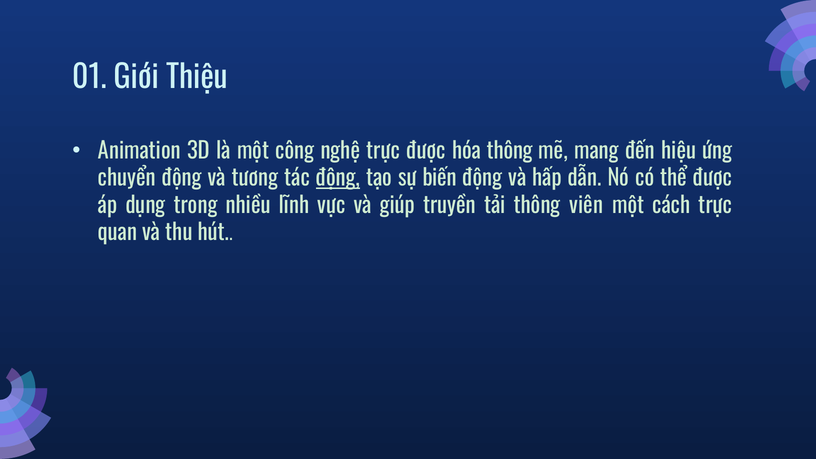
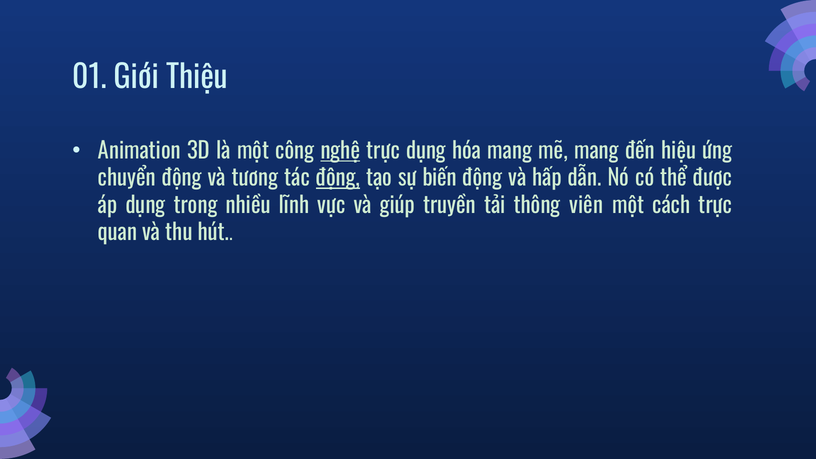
nghệ underline: none -> present
trực được: được -> dụng
hóa thông: thông -> mang
